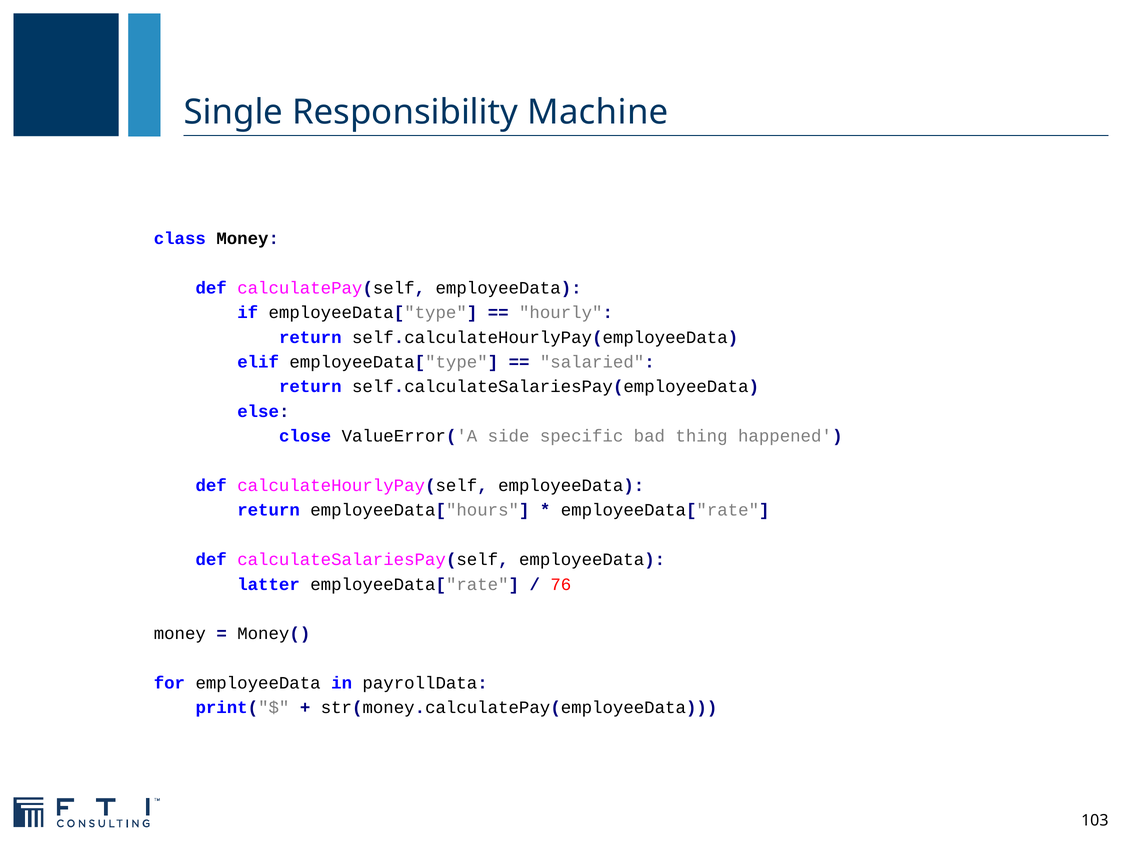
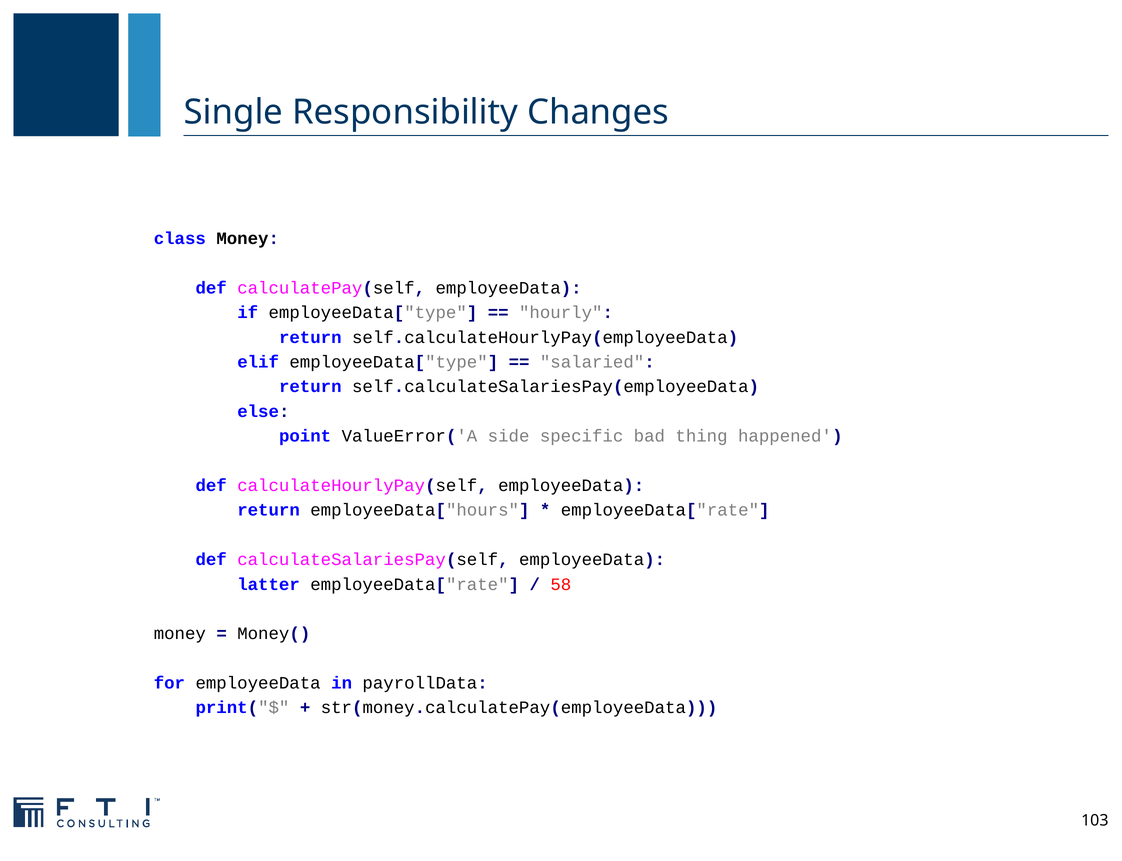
Machine: Machine -> Changes
close: close -> point
76: 76 -> 58
